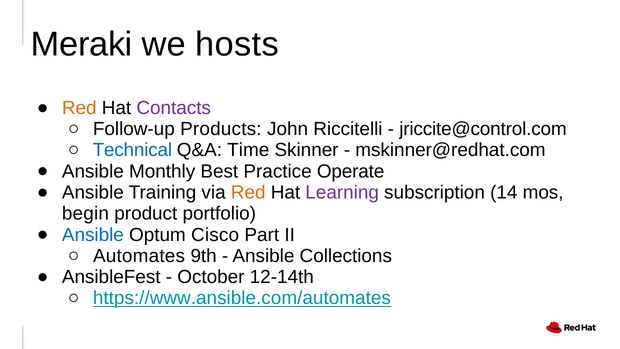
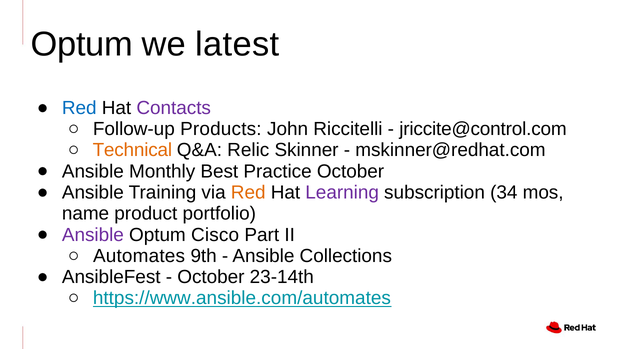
Meraki at (82, 44): Meraki -> Optum
hosts: hosts -> latest
Red at (79, 108) colour: orange -> blue
Technical colour: blue -> orange
Time: Time -> Relic
Practice Operate: Operate -> October
14: 14 -> 34
begin: begin -> name
Ansible at (93, 235) colour: blue -> purple
12-14th: 12-14th -> 23-14th
